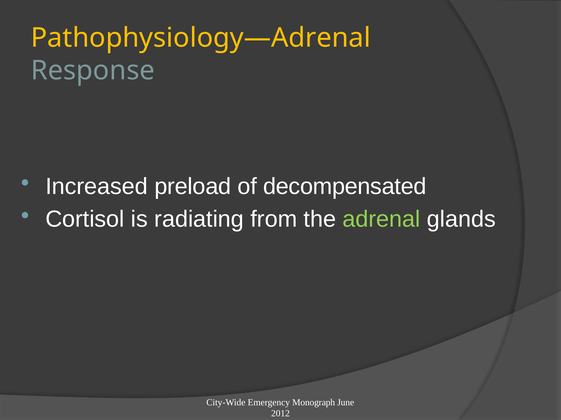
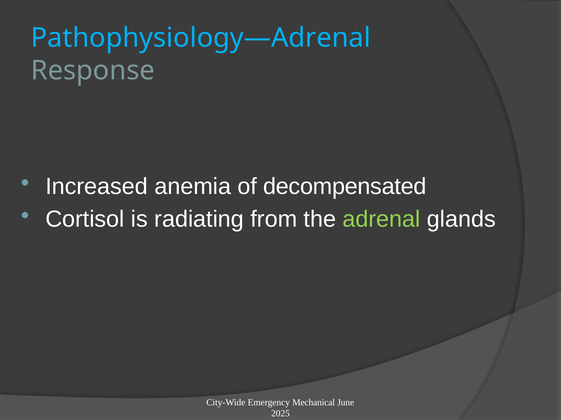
Pathophysiology—Adrenal colour: yellow -> light blue
preload: preload -> anemia
Monograph: Monograph -> Mechanical
2012: 2012 -> 2025
